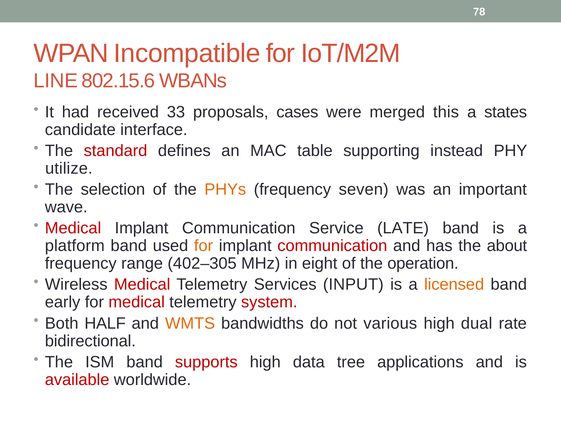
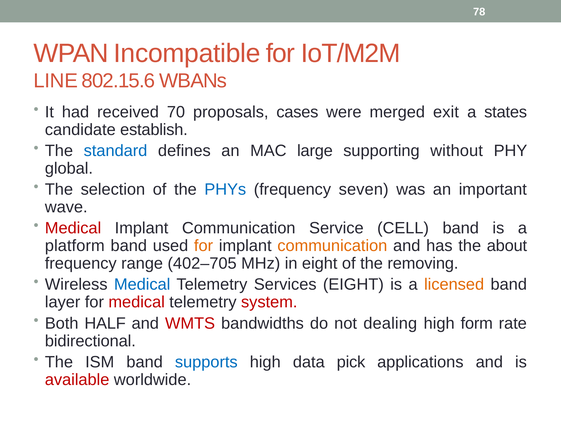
33: 33 -> 70
this: this -> exit
interface: interface -> establish
standard colour: red -> blue
table: table -> large
instead: instead -> without
utilize: utilize -> global
PHYs colour: orange -> blue
LATE: LATE -> CELL
communication at (332, 246) colour: red -> orange
402–305: 402–305 -> 402–705
operation: operation -> removing
Medical at (142, 284) colour: red -> blue
Services INPUT: INPUT -> EIGHT
early: early -> layer
WMTS colour: orange -> red
various: various -> dealing
dual: dual -> form
supports colour: red -> blue
tree: tree -> pick
